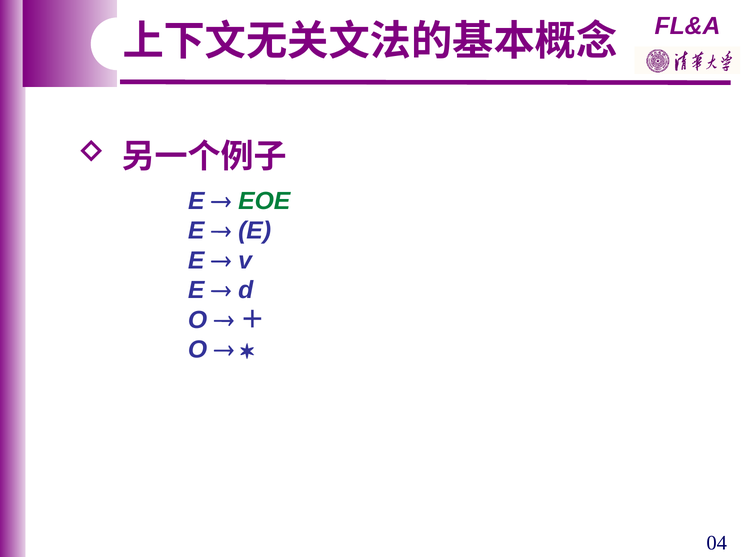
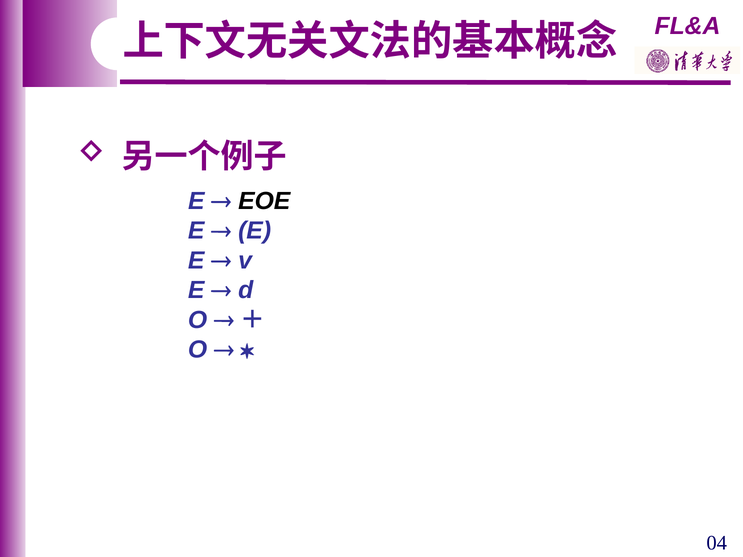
EOE colour: green -> black
